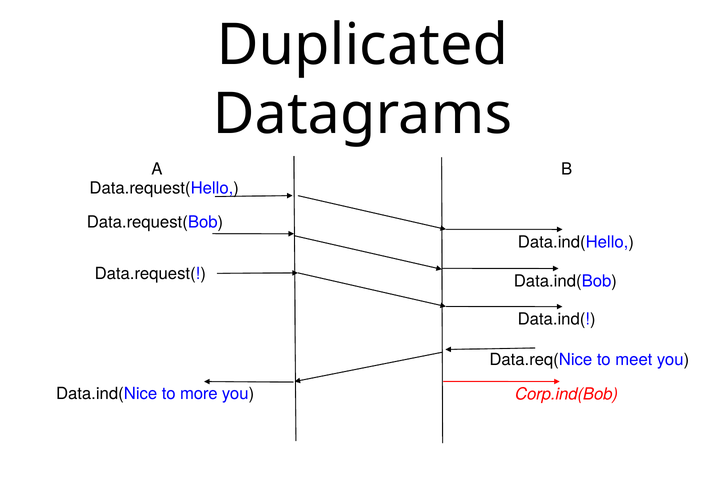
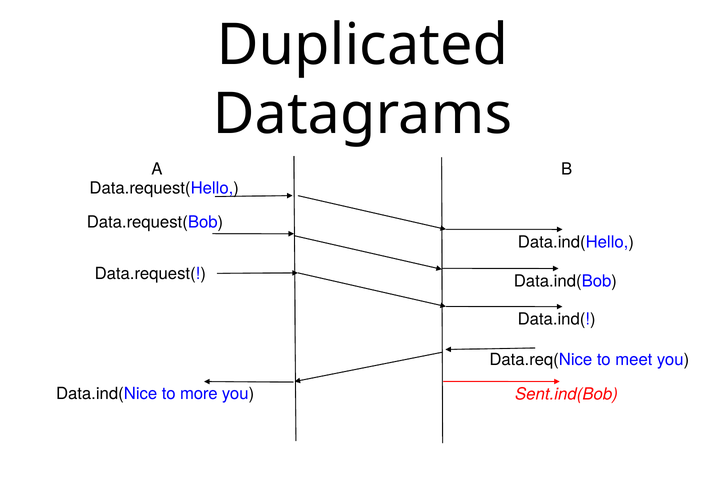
Corp.ind(Bob: Corp.ind(Bob -> Sent.ind(Bob
